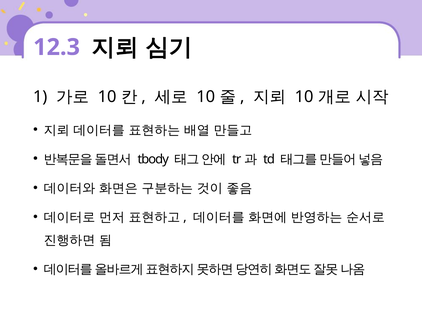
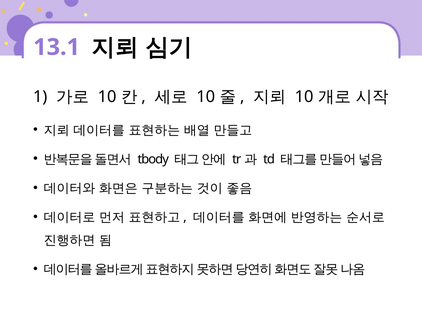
12.3: 12.3 -> 13.1
